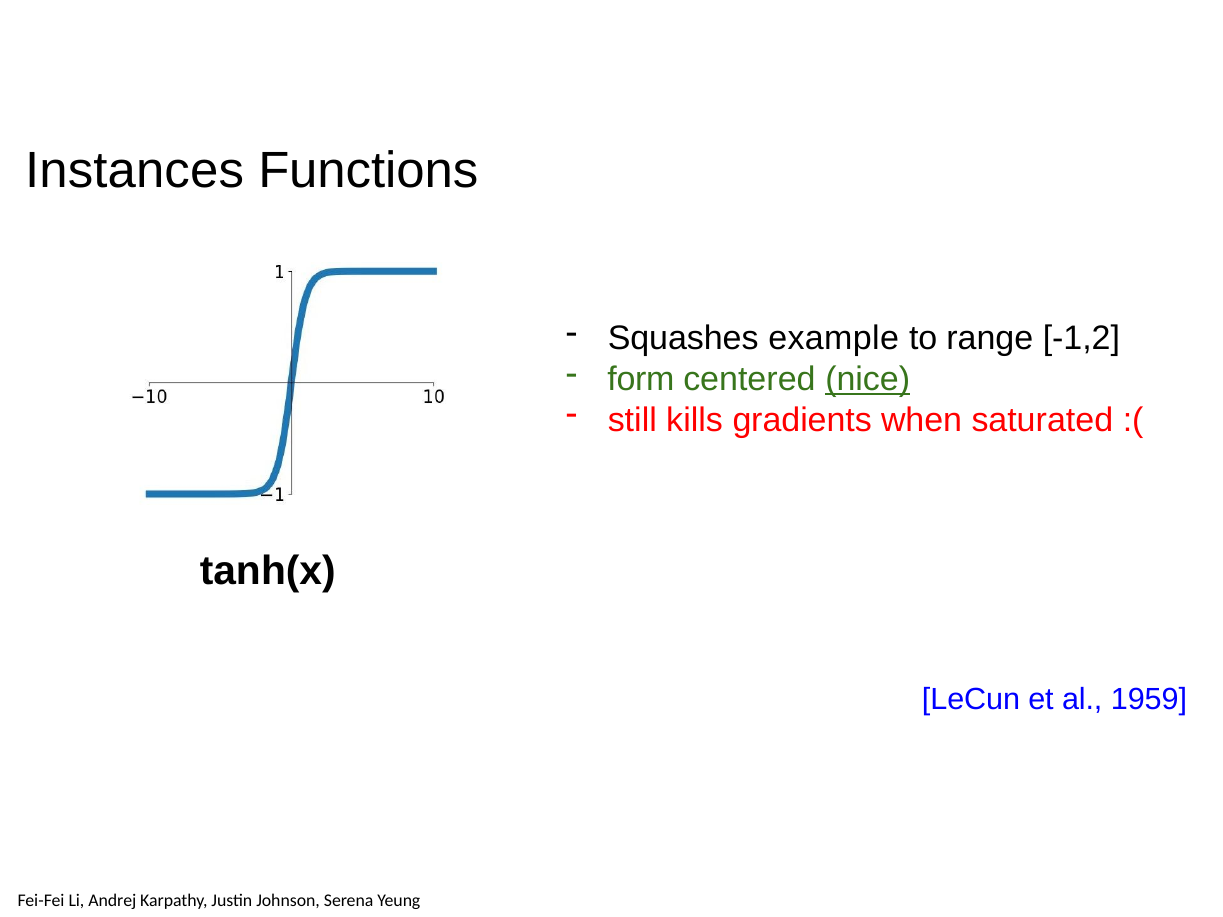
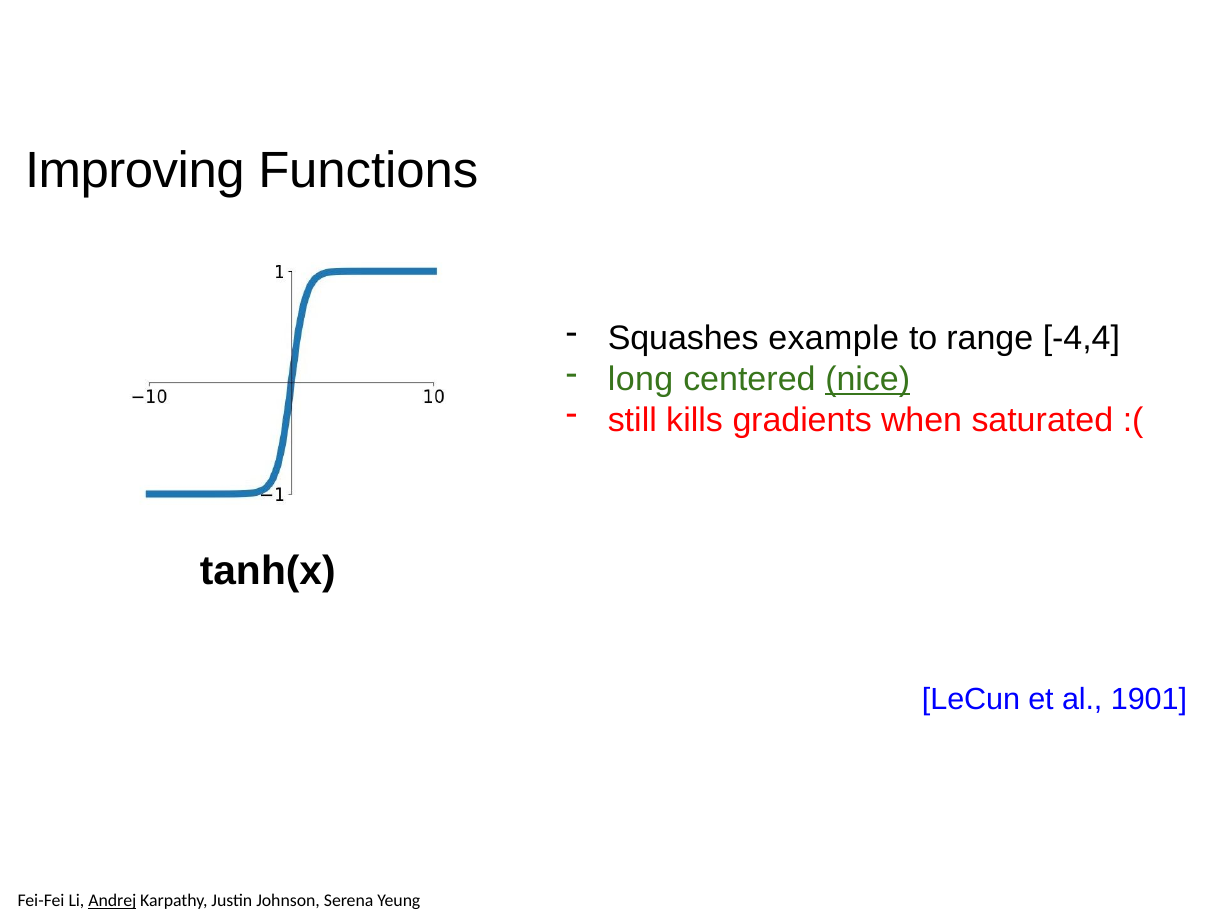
Instances: Instances -> Improving
-1,2: -1,2 -> -4,4
form: form -> long
1959: 1959 -> 1901
Andrej underline: none -> present
